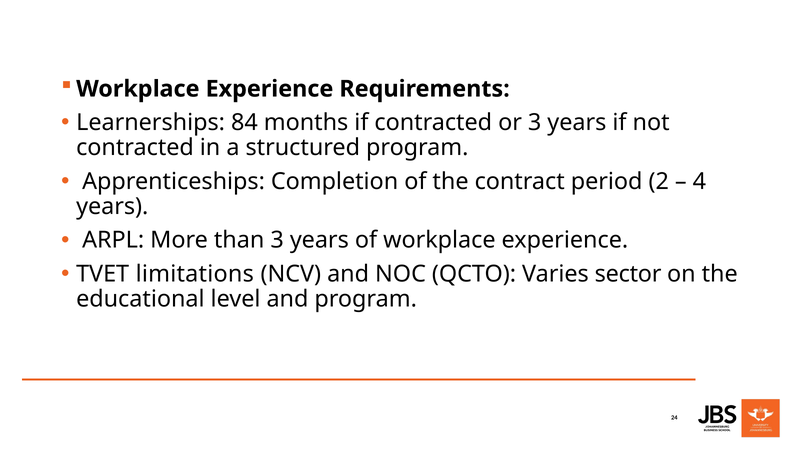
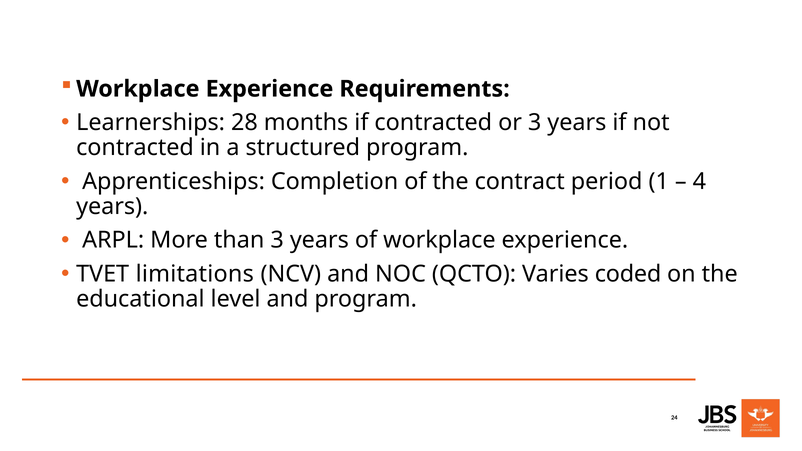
84: 84 -> 28
2: 2 -> 1
sector: sector -> coded
